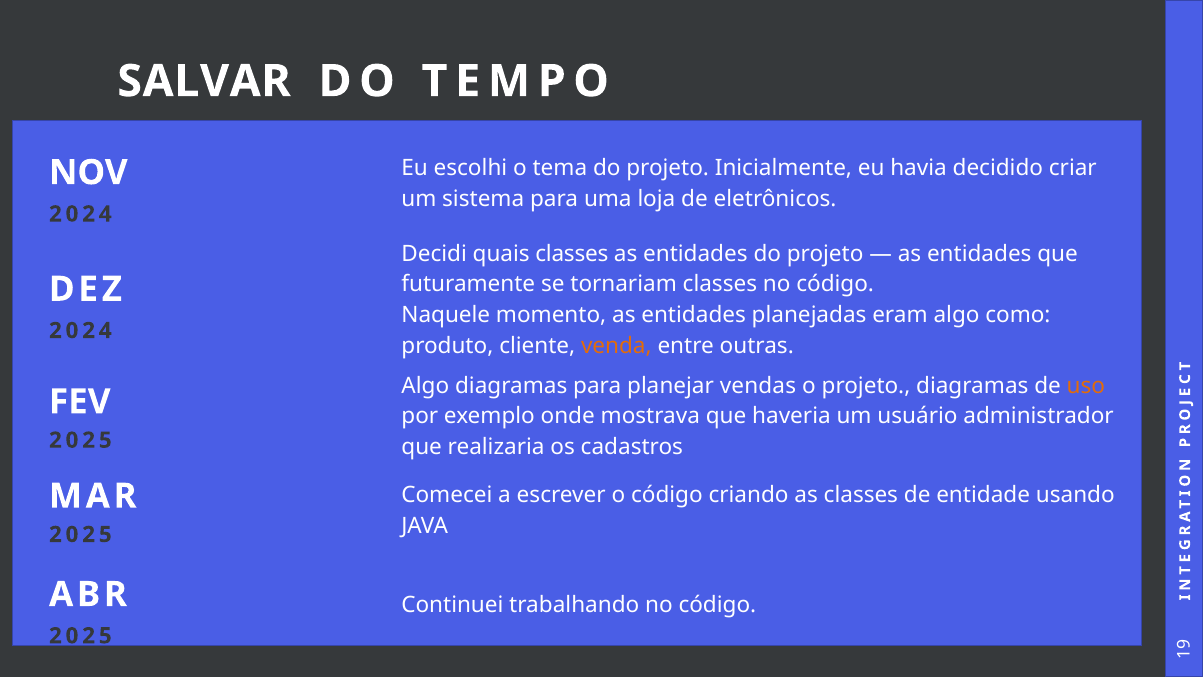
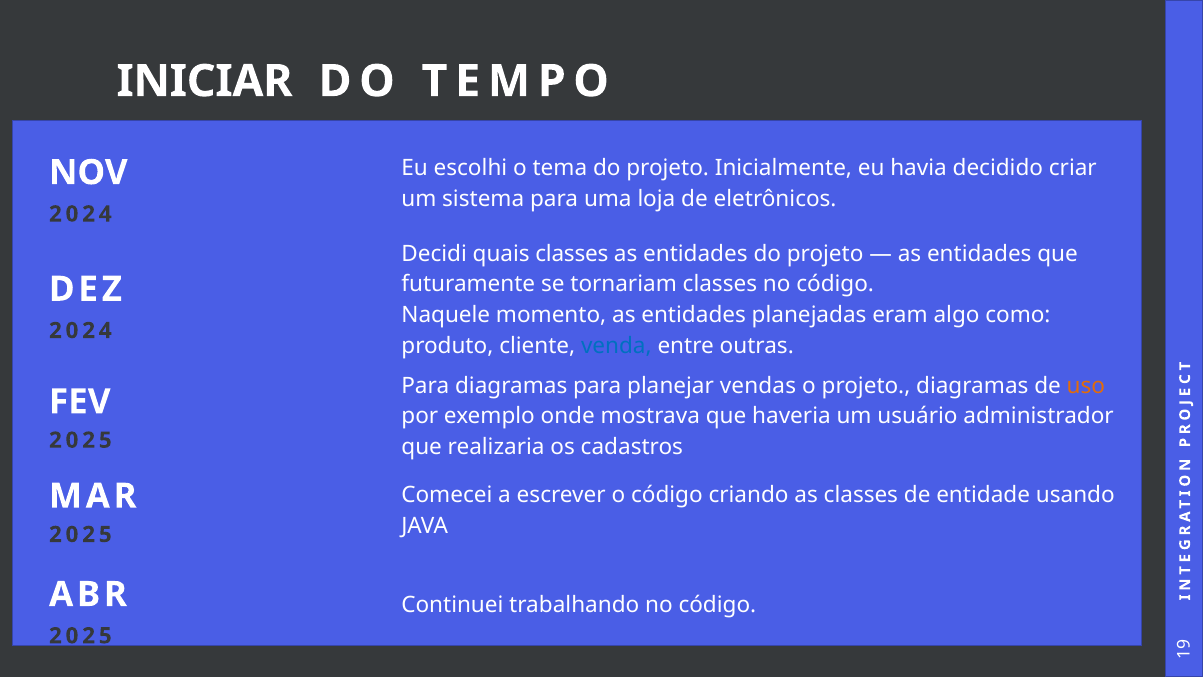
SALVAR: SALVAR -> INICIAR
venda colour: orange -> blue
Algo at (425, 386): Algo -> Para
